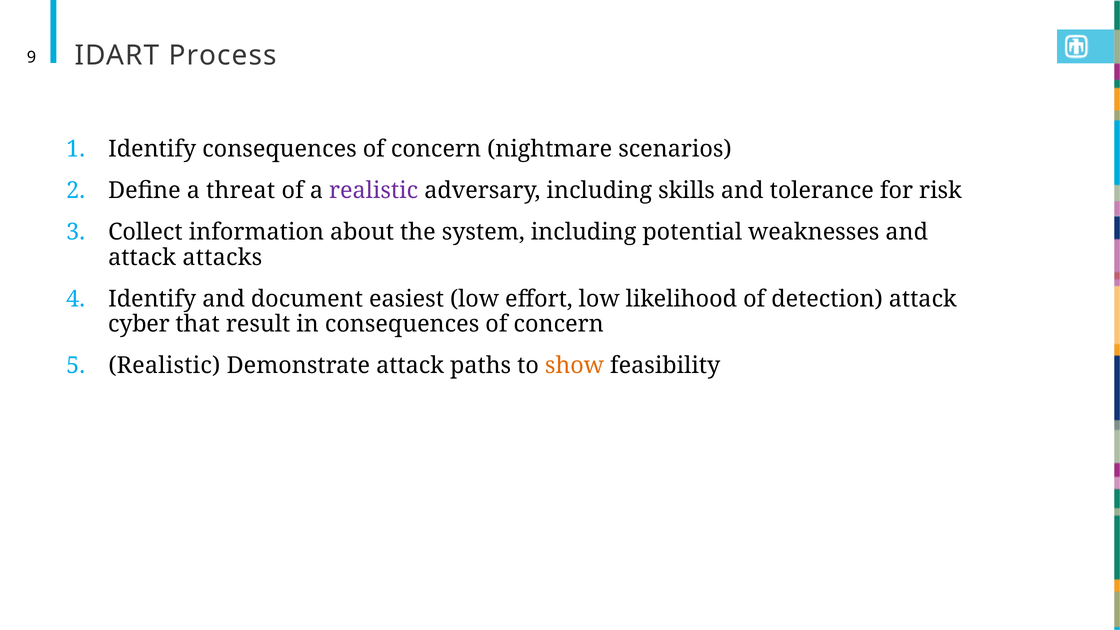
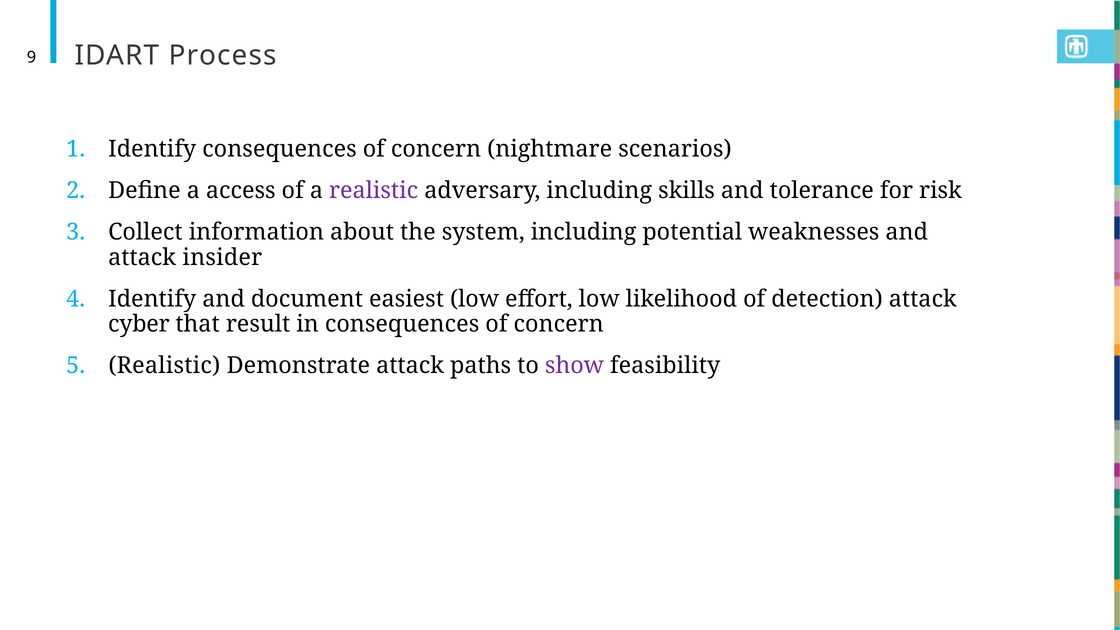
threat: threat -> access
attacks: attacks -> insider
show colour: orange -> purple
